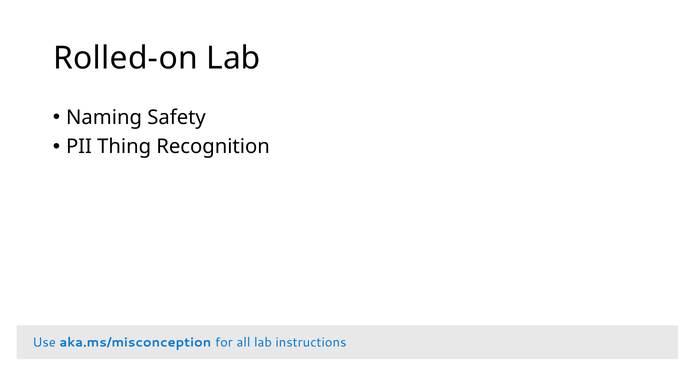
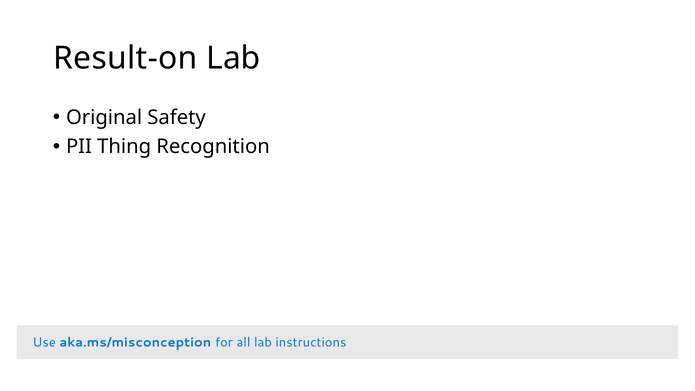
Rolled-on: Rolled-on -> Result-on
Naming: Naming -> Original
